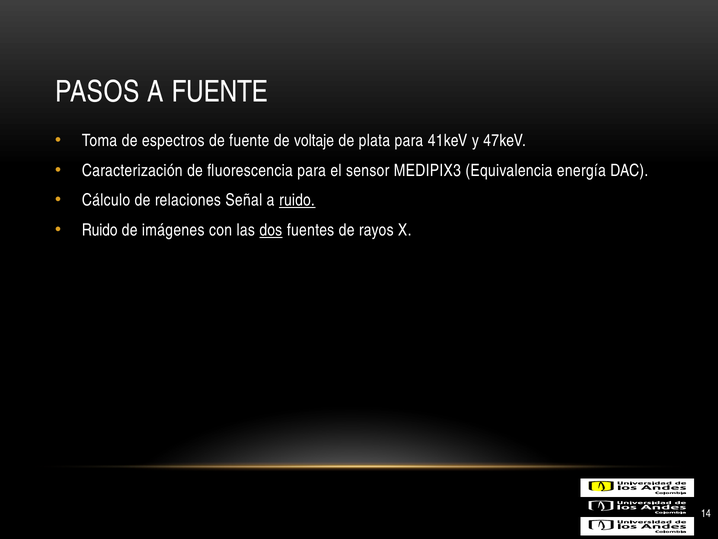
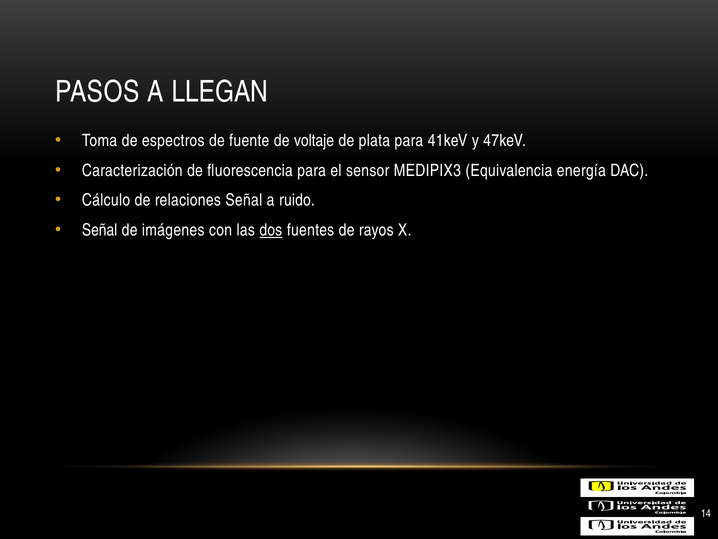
A FUENTE: FUENTE -> LLEGAN
ruido at (297, 200) underline: present -> none
Ruido at (100, 230): Ruido -> Señal
